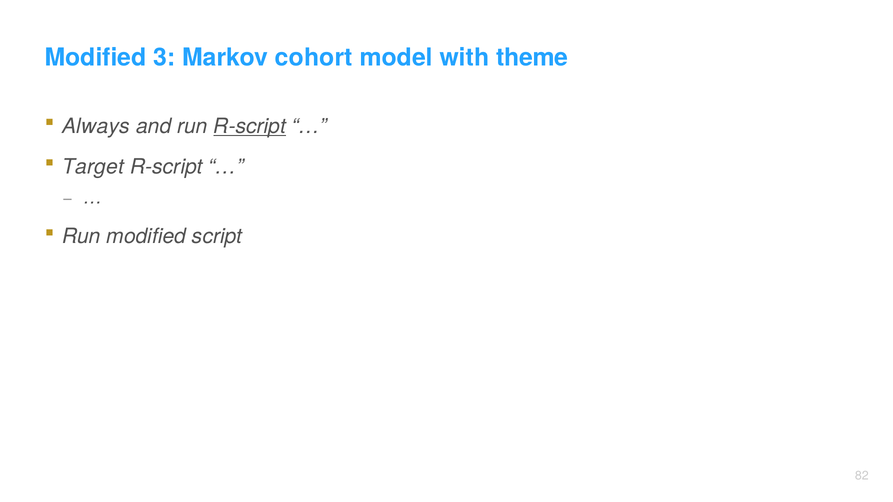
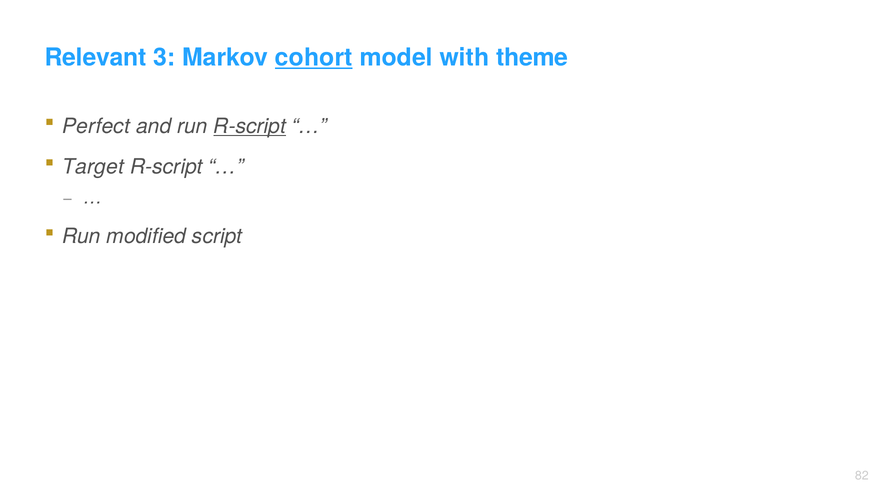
Modified at (96, 58): Modified -> Relevant
cohort underline: none -> present
Always: Always -> Perfect
